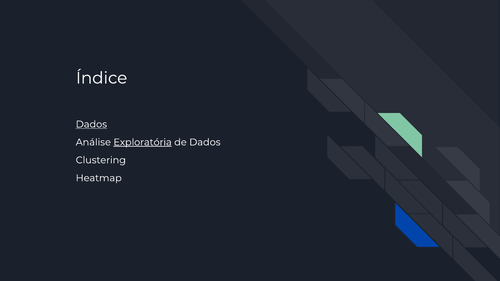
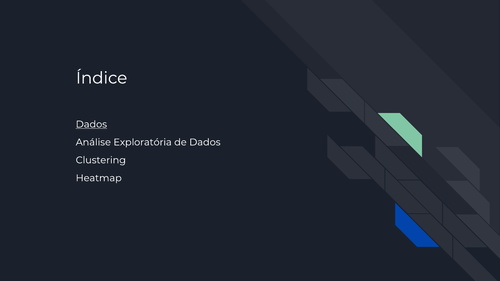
Exploratória underline: present -> none
